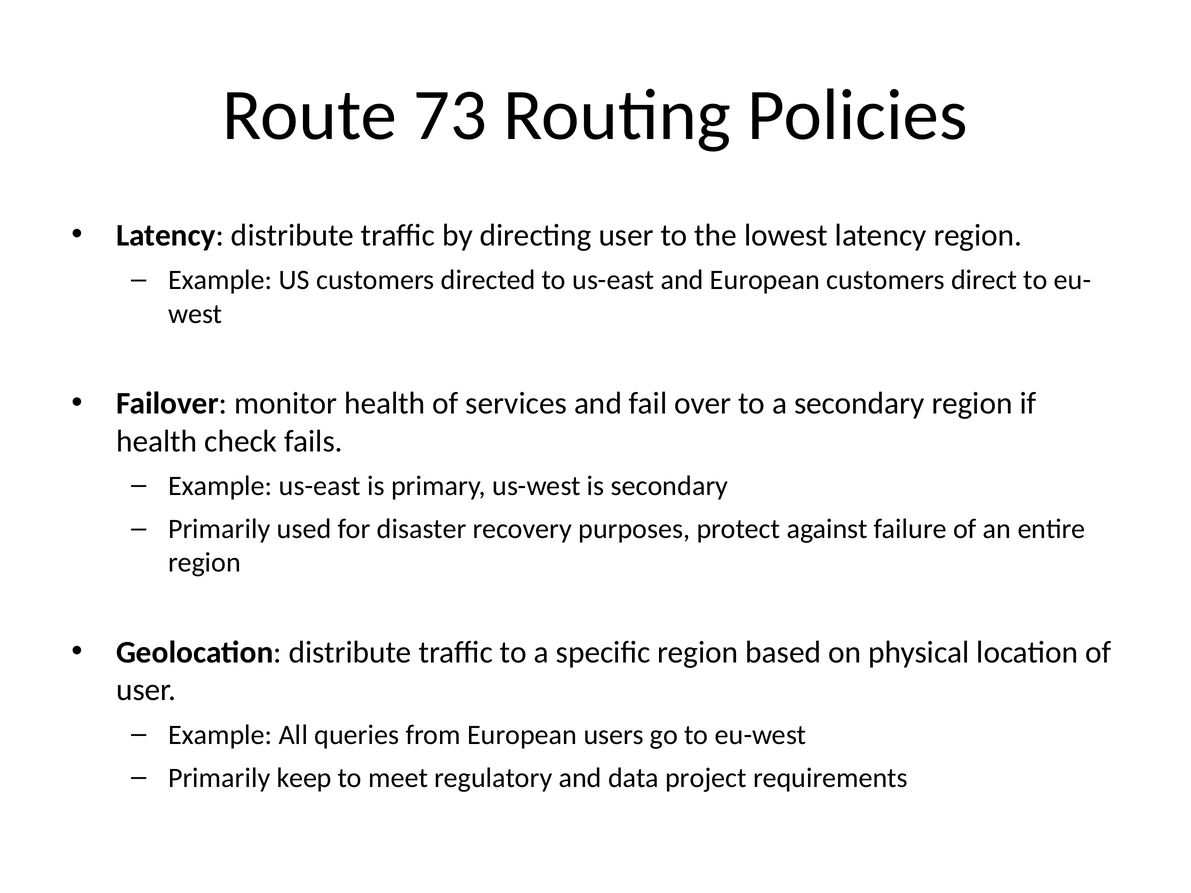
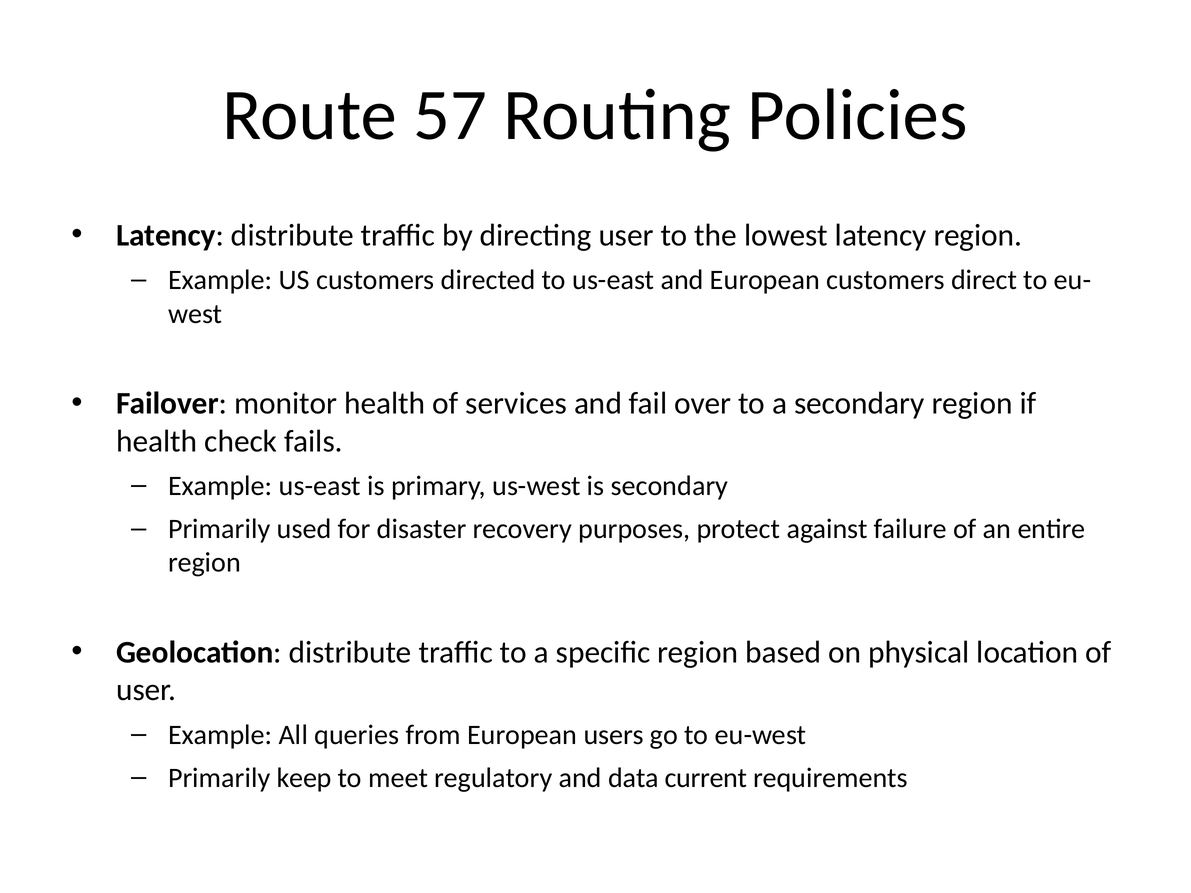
73: 73 -> 57
project: project -> current
